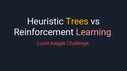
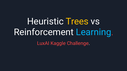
Learning colour: pink -> light blue
